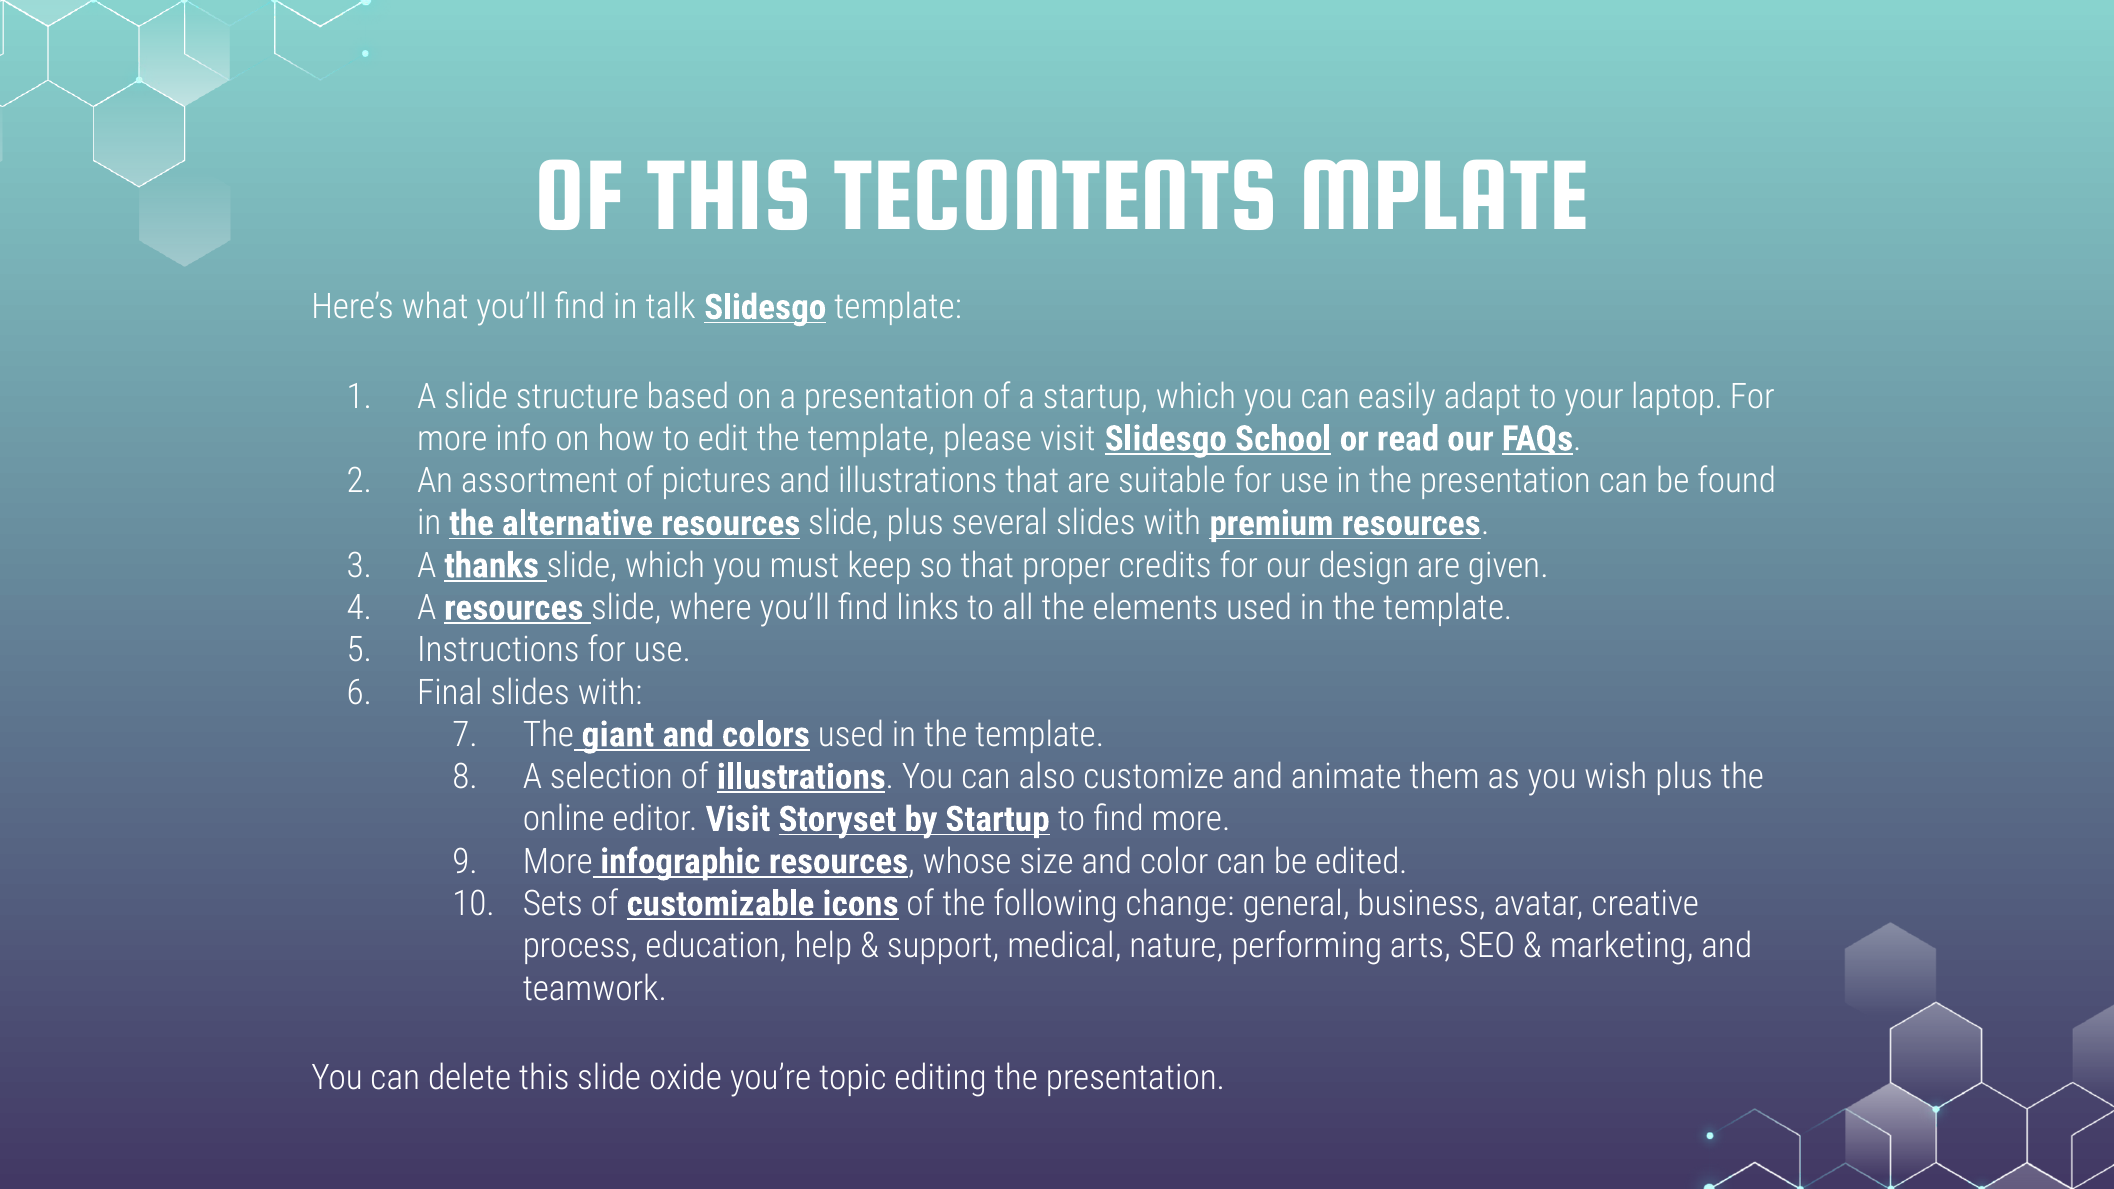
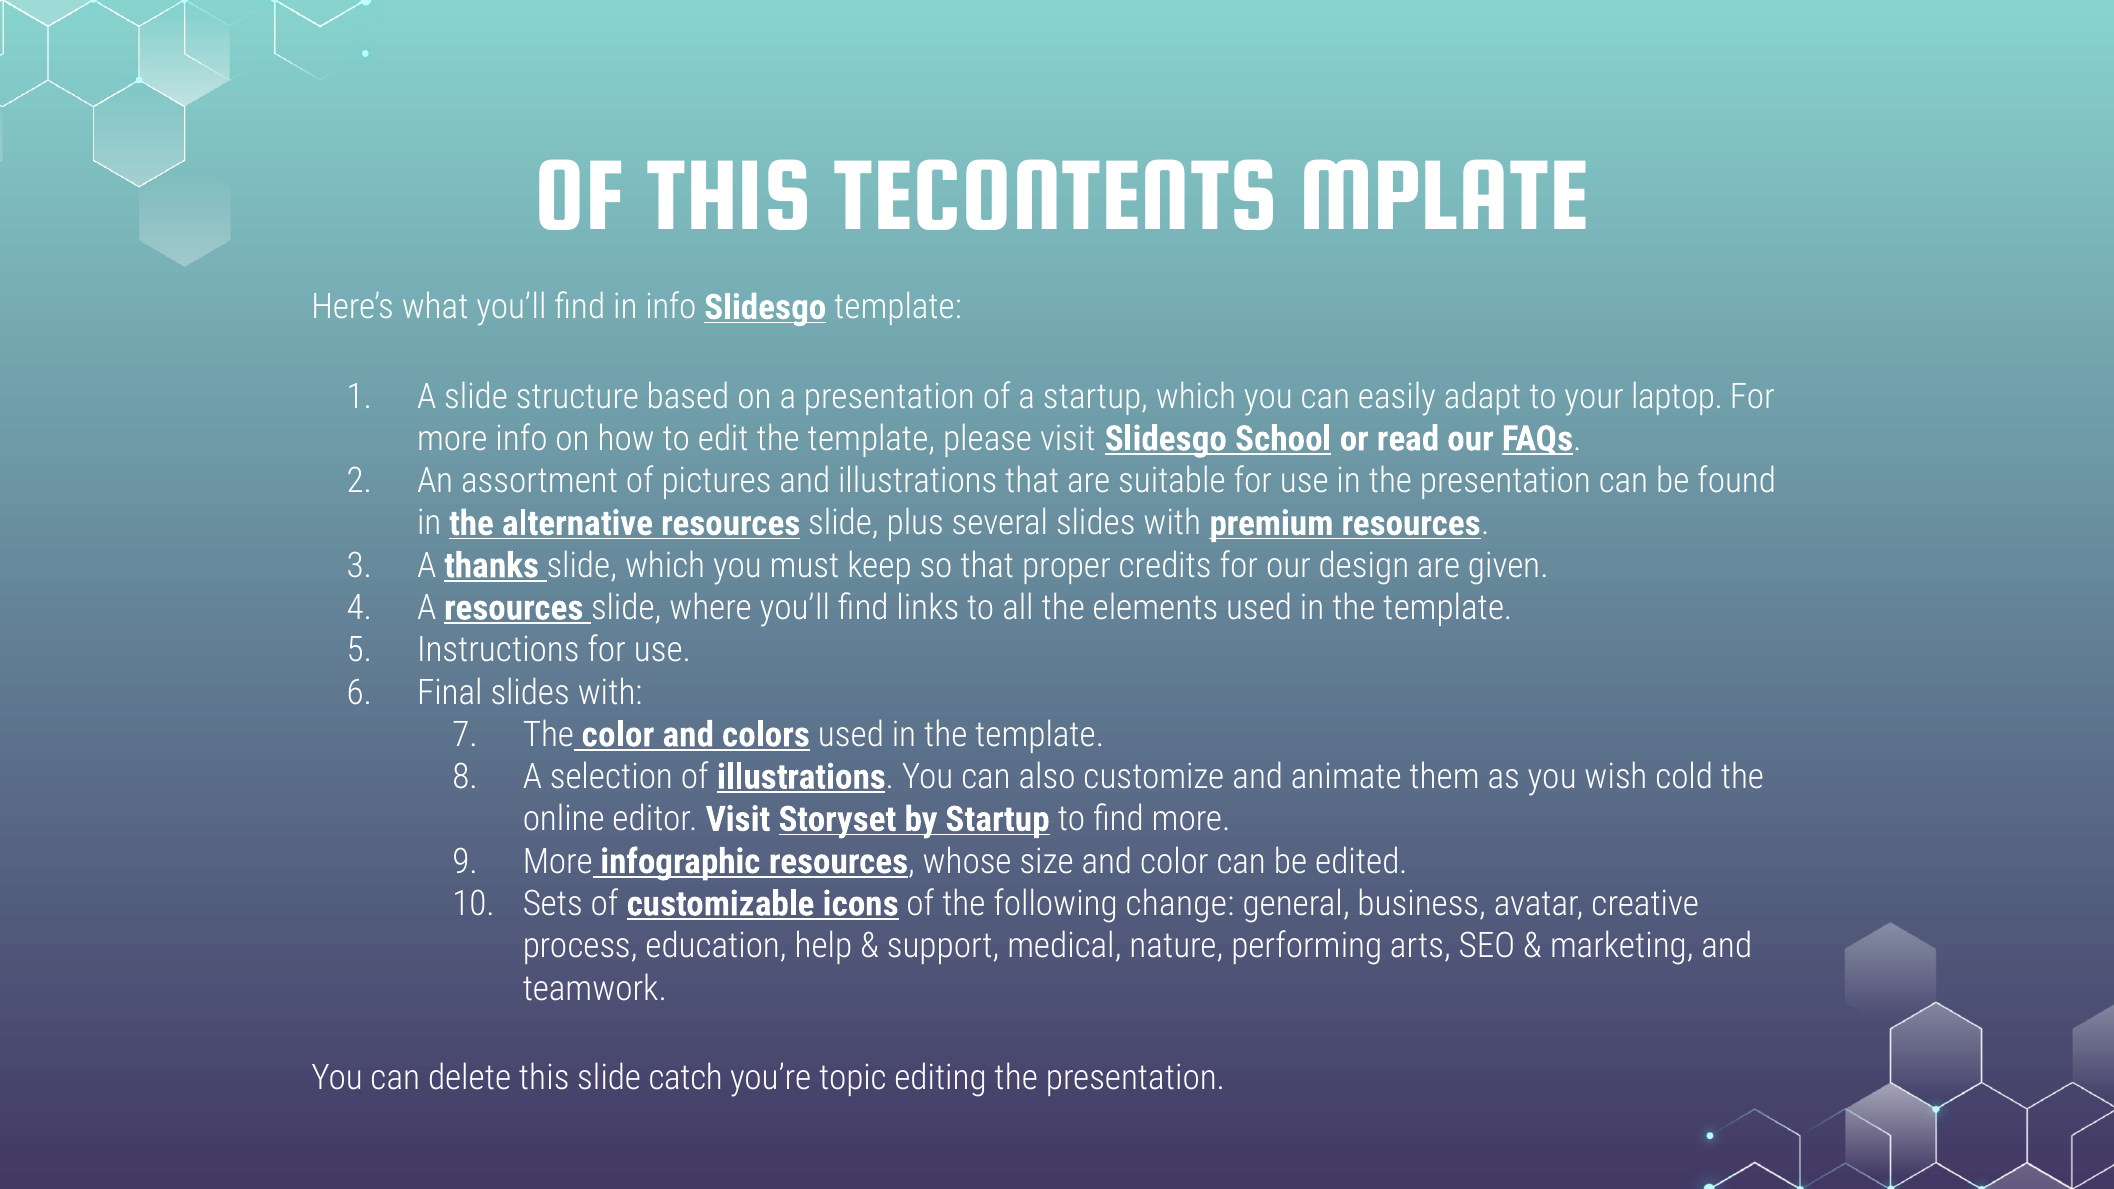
in talk: talk -> info
The giant: giant -> color
wish plus: plus -> cold
oxide: oxide -> catch
